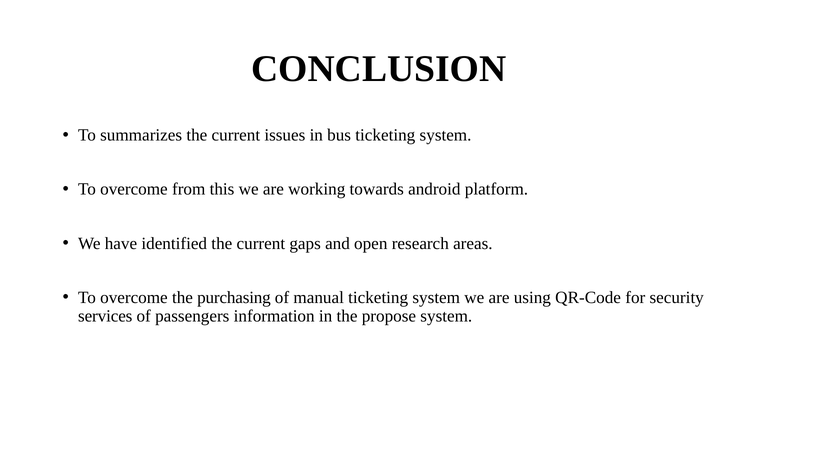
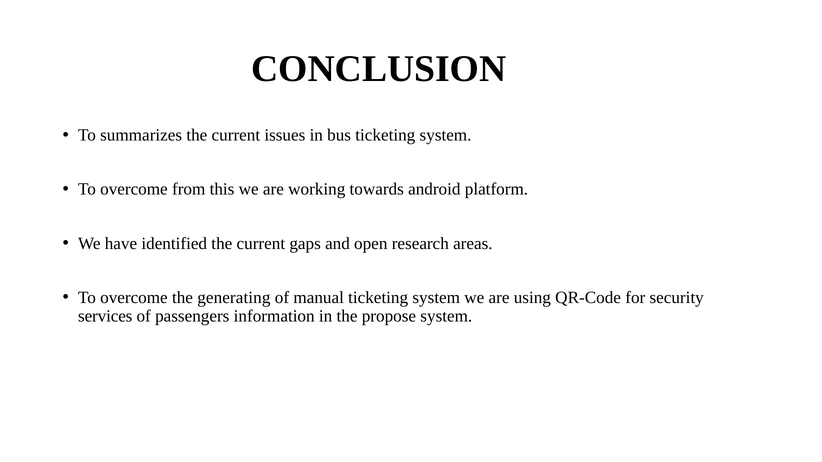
purchasing: purchasing -> generating
